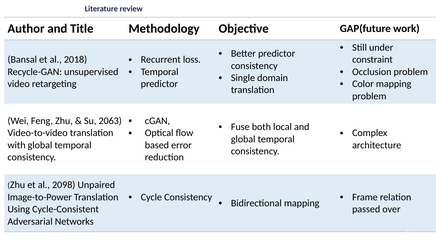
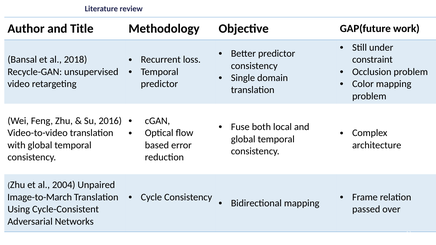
2063: 2063 -> 2016
2098: 2098 -> 2004
Image-to-Power: Image-to-Power -> Image-to-March
